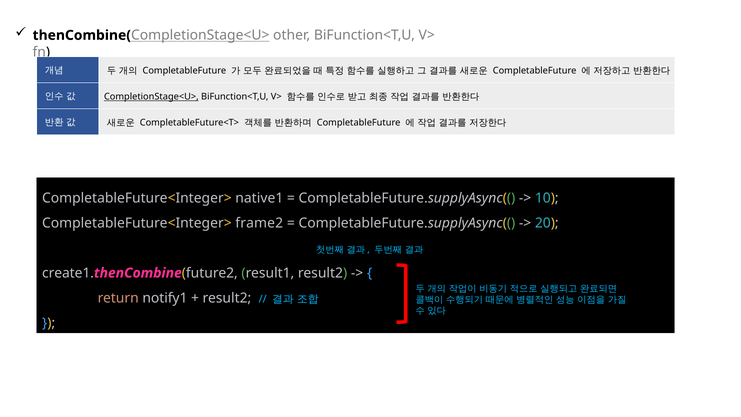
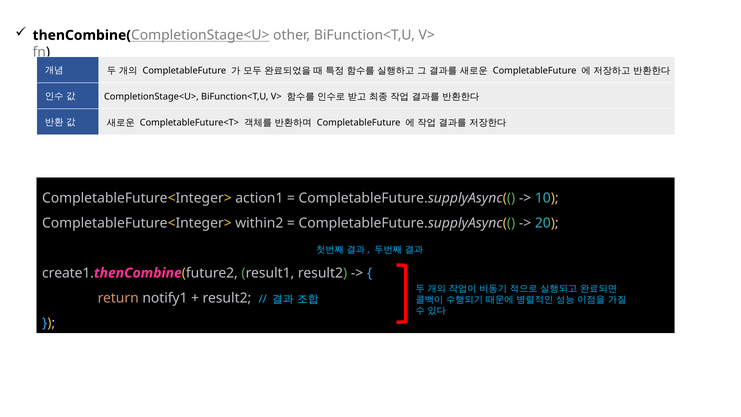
CompletionStage<U> at (151, 97) underline: present -> none
native1: native1 -> action1
frame2: frame2 -> within2
